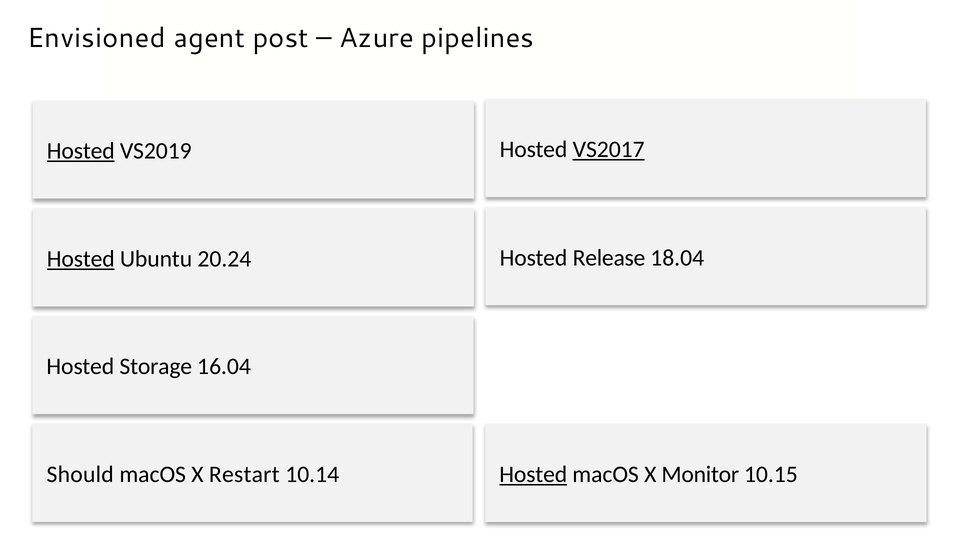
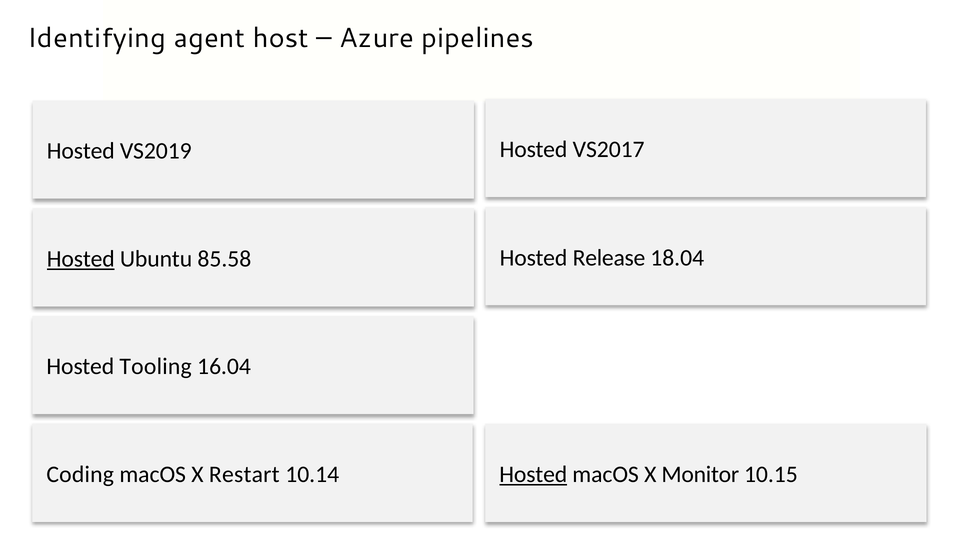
Envisioned: Envisioned -> Identifying
post: post -> host
VS2017 underline: present -> none
Hosted at (81, 151) underline: present -> none
20.24: 20.24 -> 85.58
Storage: Storage -> Tooling
Should: Should -> Coding
